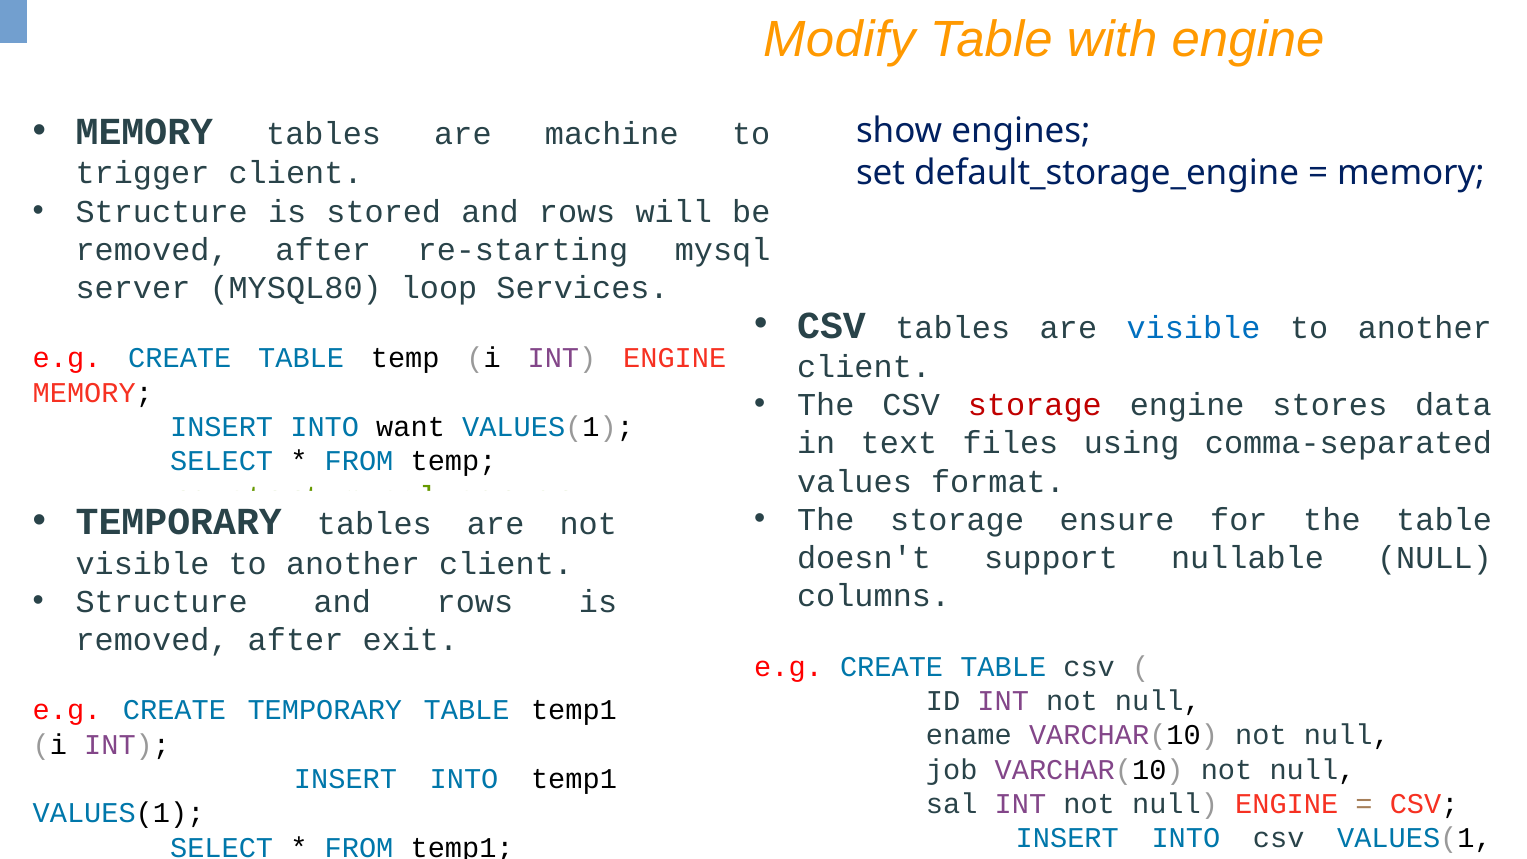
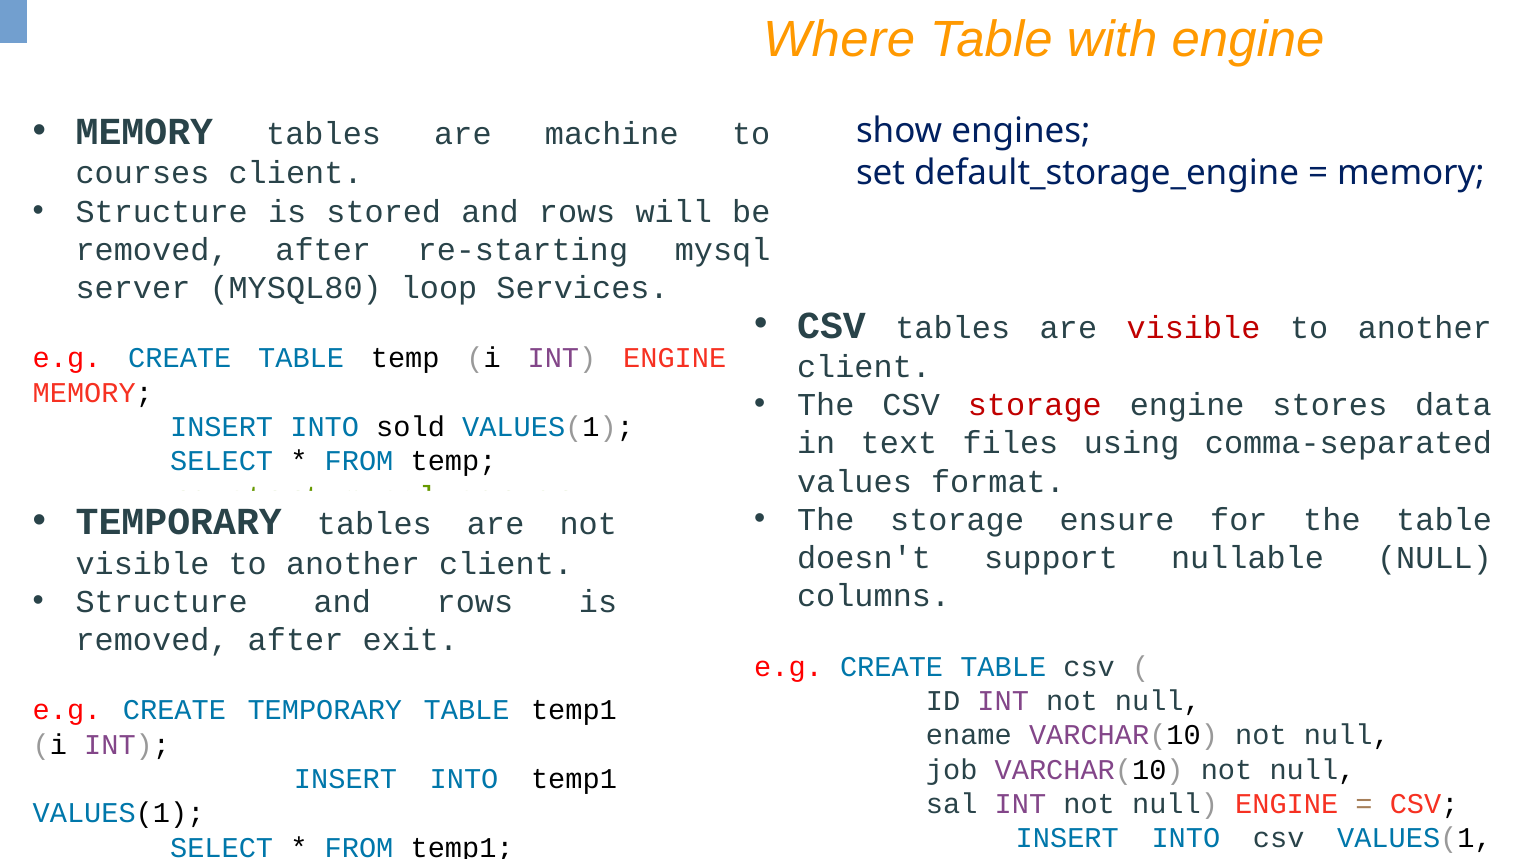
Modify: Modify -> Where
trigger: trigger -> courses
visible at (1194, 328) colour: blue -> red
want: want -> sold
